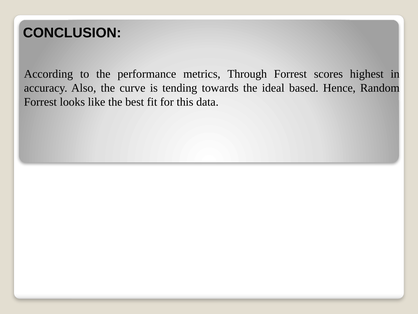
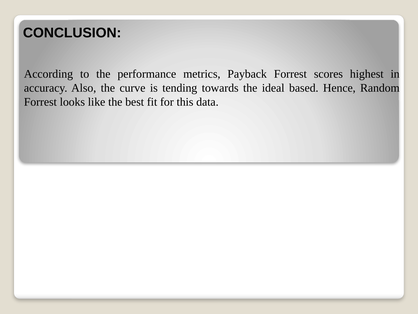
Through: Through -> Payback
